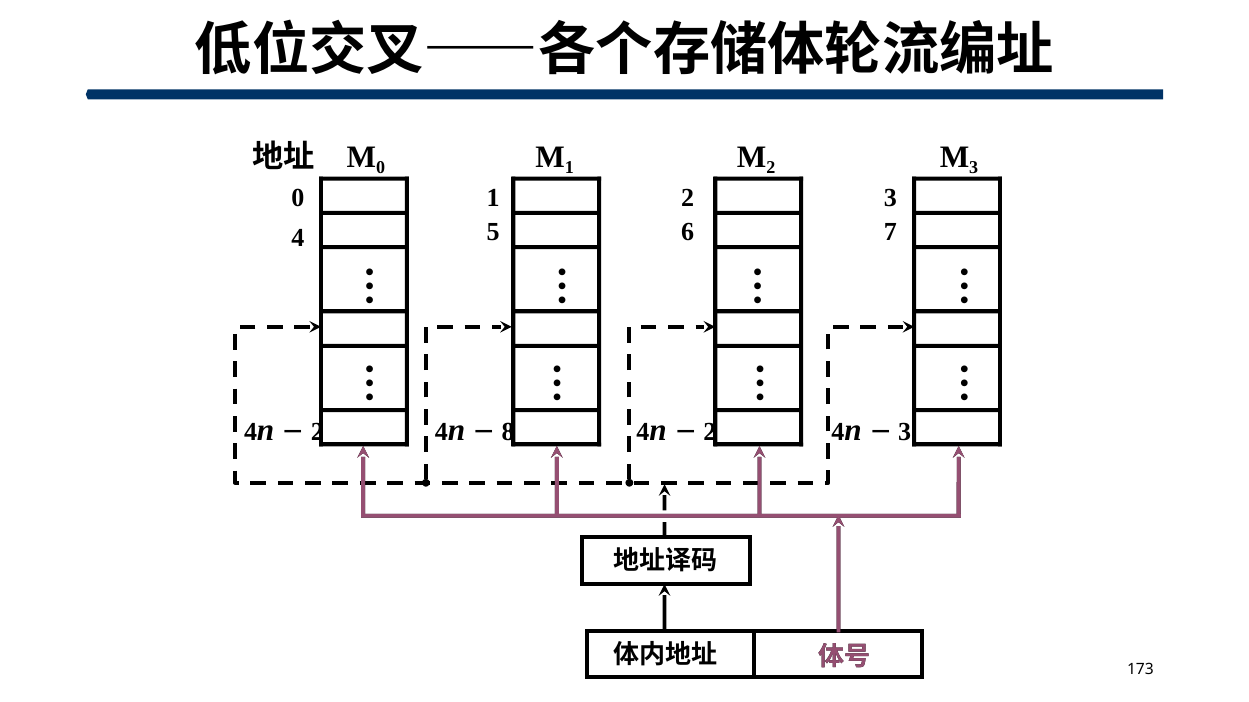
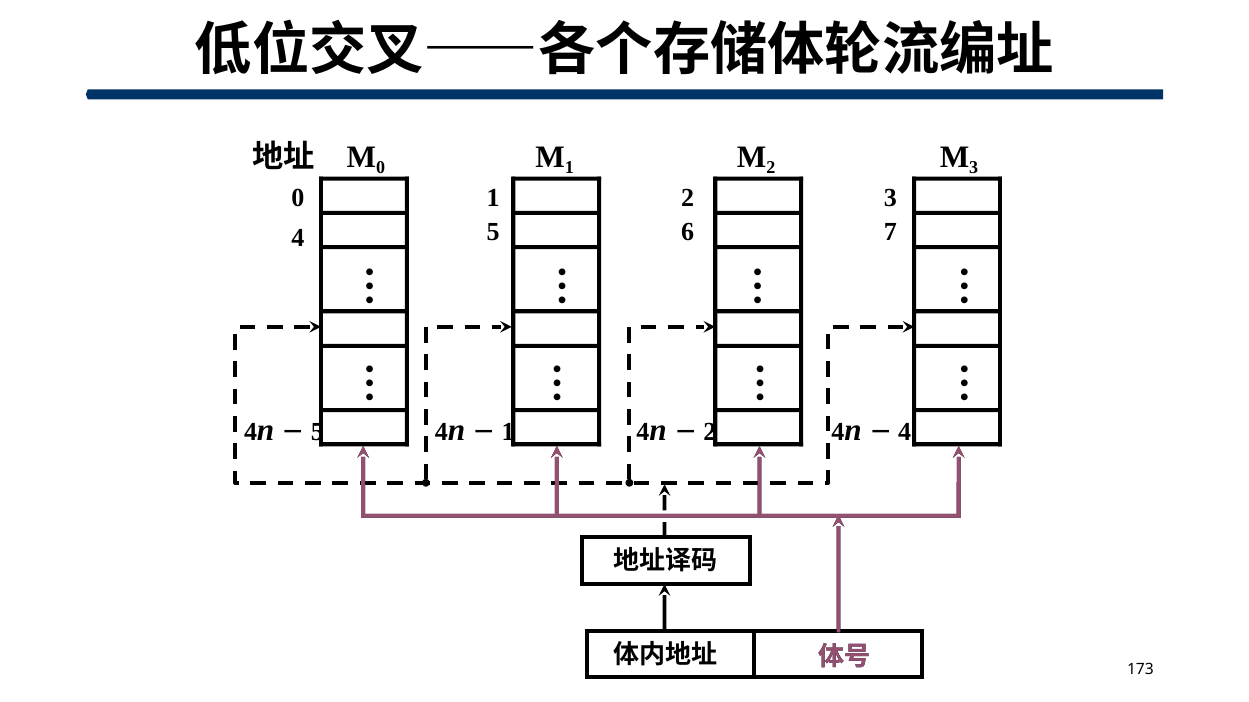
2 at (317, 432): 2 -> 5
8 at (508, 432): 8 -> 1
3 at (905, 432): 3 -> 4
